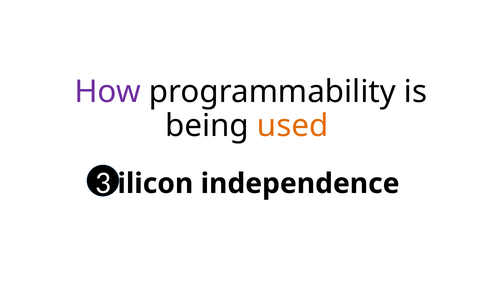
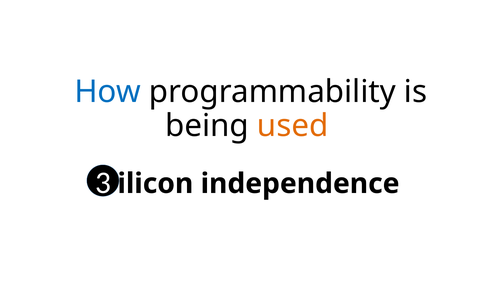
How colour: purple -> blue
